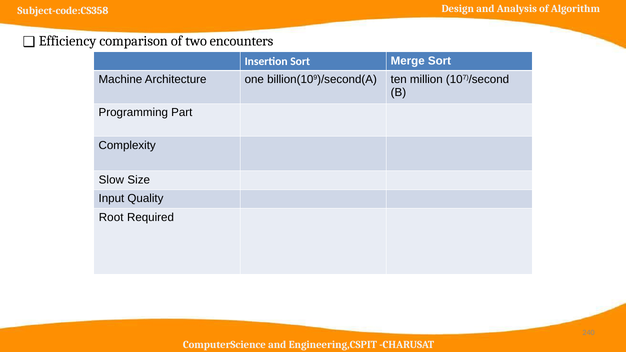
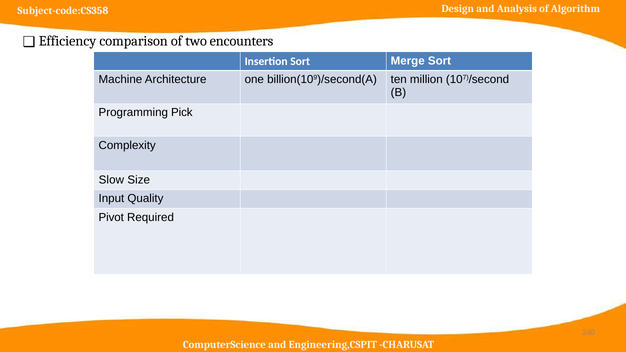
Part: Part -> Pick
Root: Root -> Pivot
